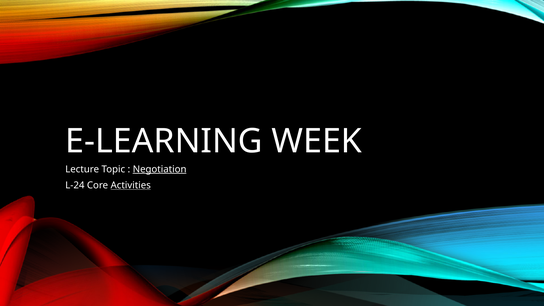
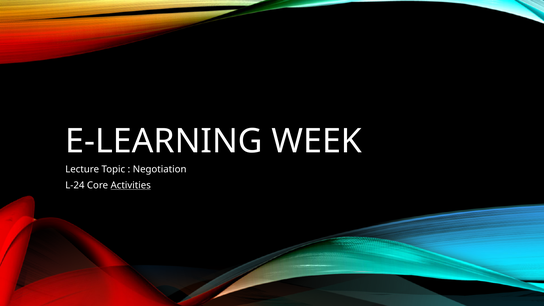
Negotiation underline: present -> none
